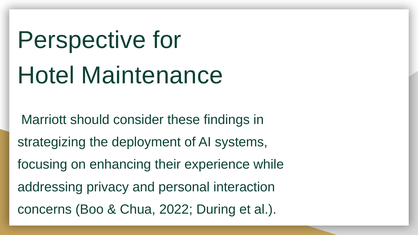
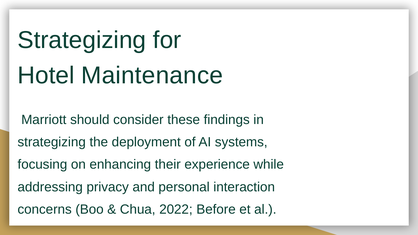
Perspective at (82, 40): Perspective -> Strategizing
During: During -> Before
